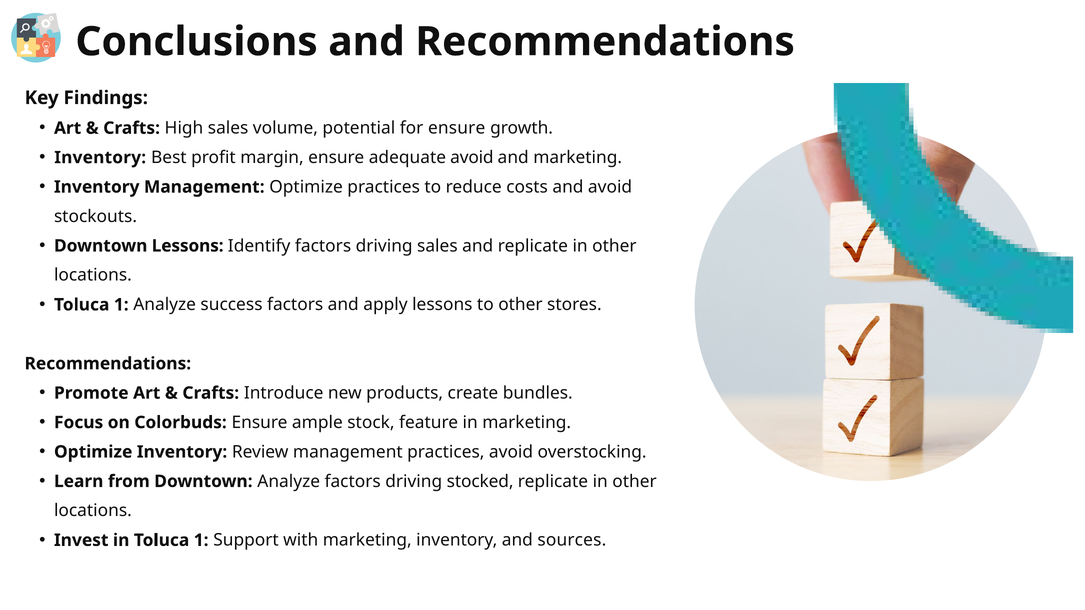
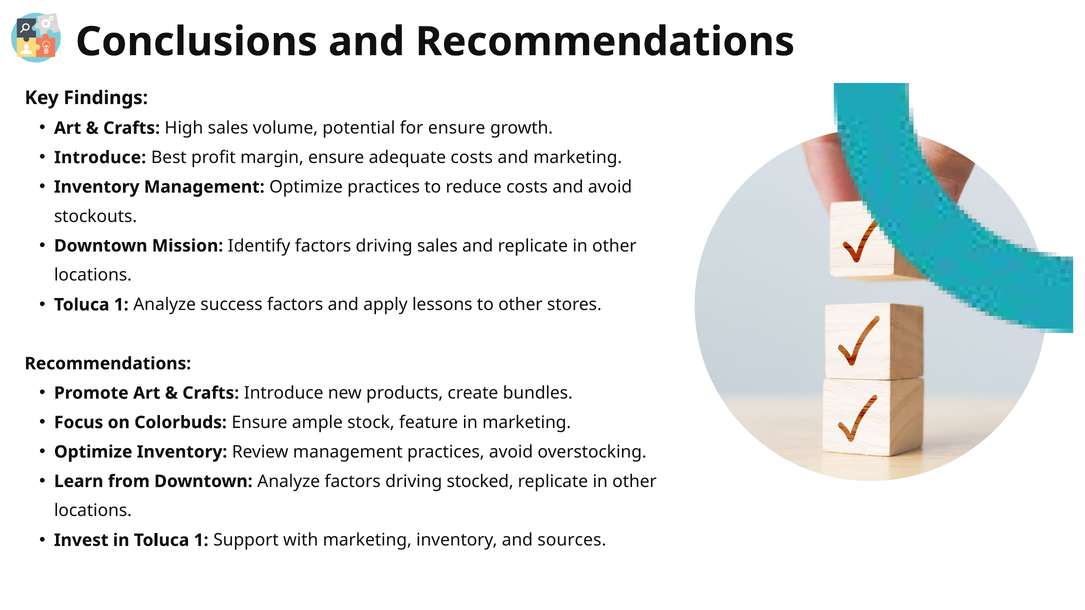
Inventory at (100, 158): Inventory -> Introduce
adequate avoid: avoid -> costs
Downtown Lessons: Lessons -> Mission
